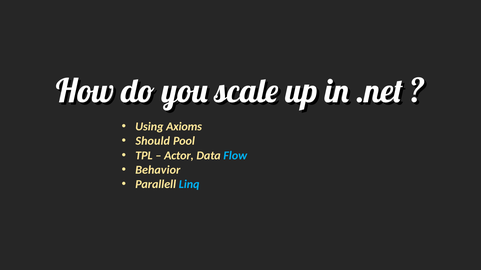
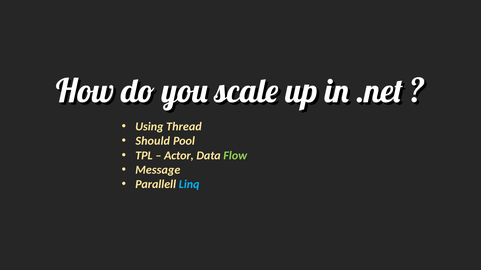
Axioms: Axioms -> Thread
Flow colour: light blue -> light green
Behavior: Behavior -> Message
